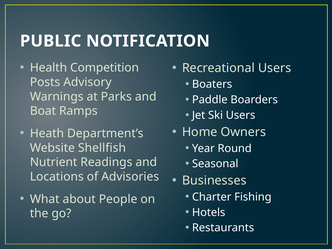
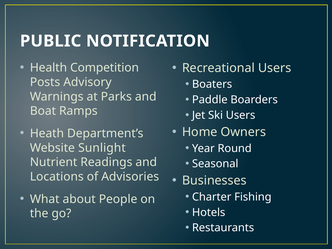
Shellfish: Shellfish -> Sunlight
